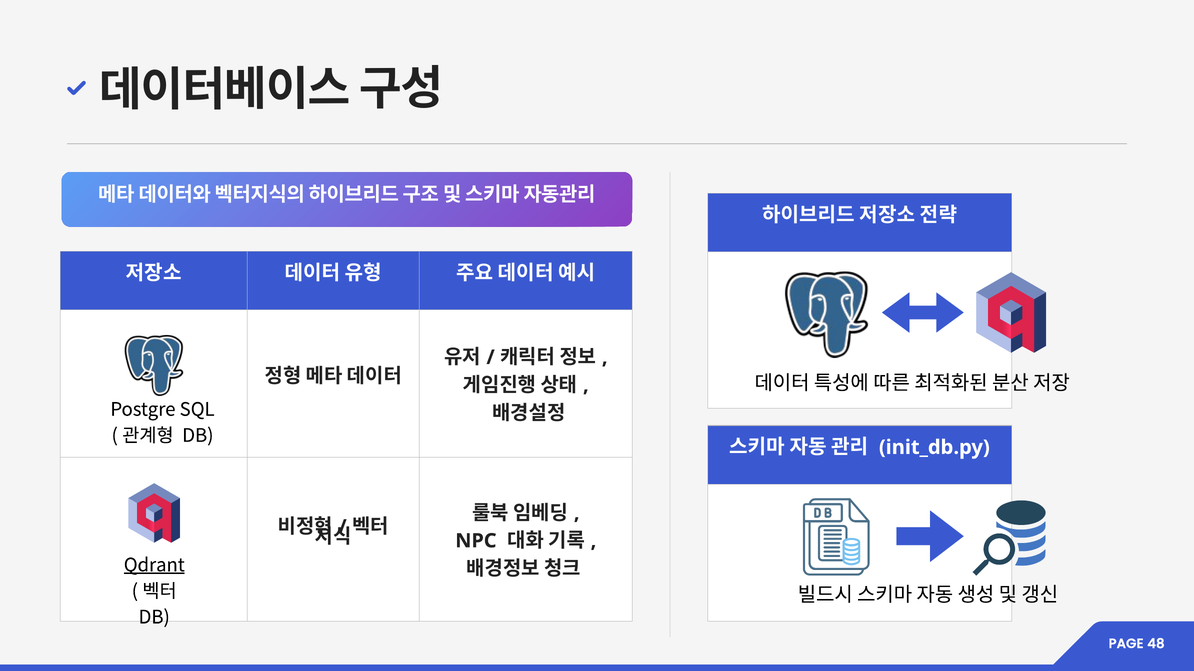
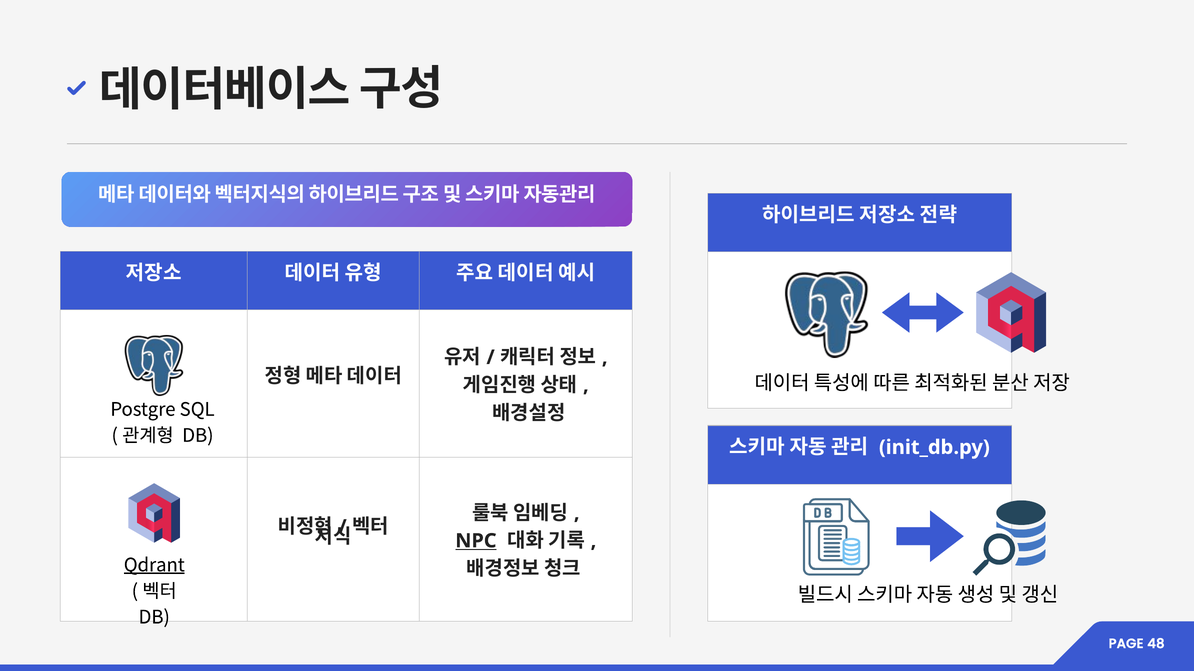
NPC underline: none -> present
